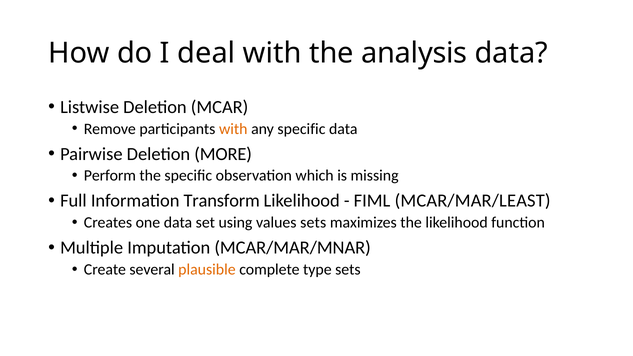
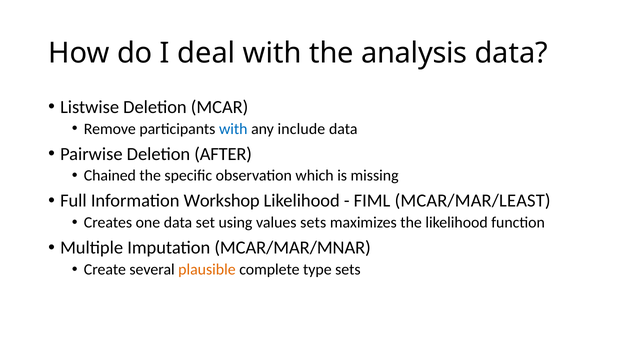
with at (233, 129) colour: orange -> blue
any specific: specific -> include
MORE: MORE -> AFTER
Perform: Perform -> Chained
Transform: Transform -> Workshop
